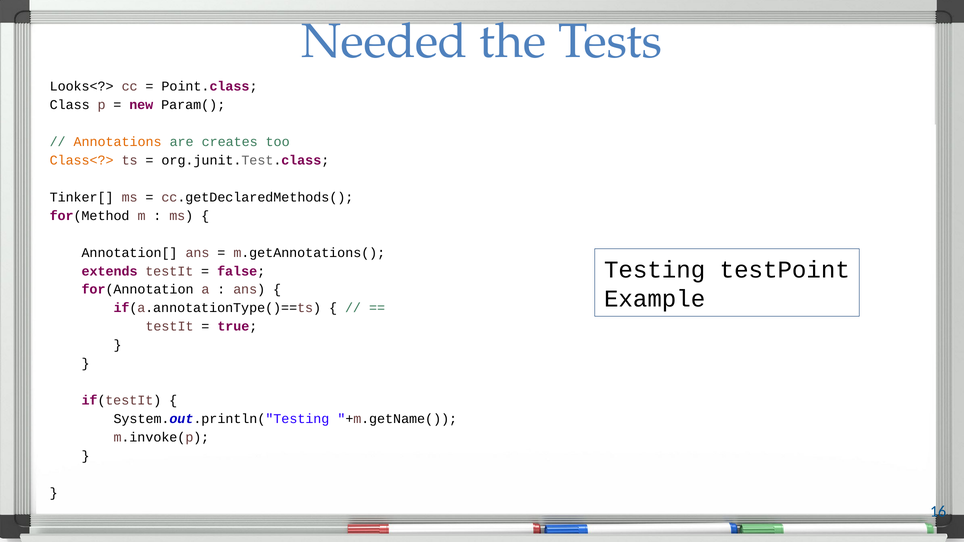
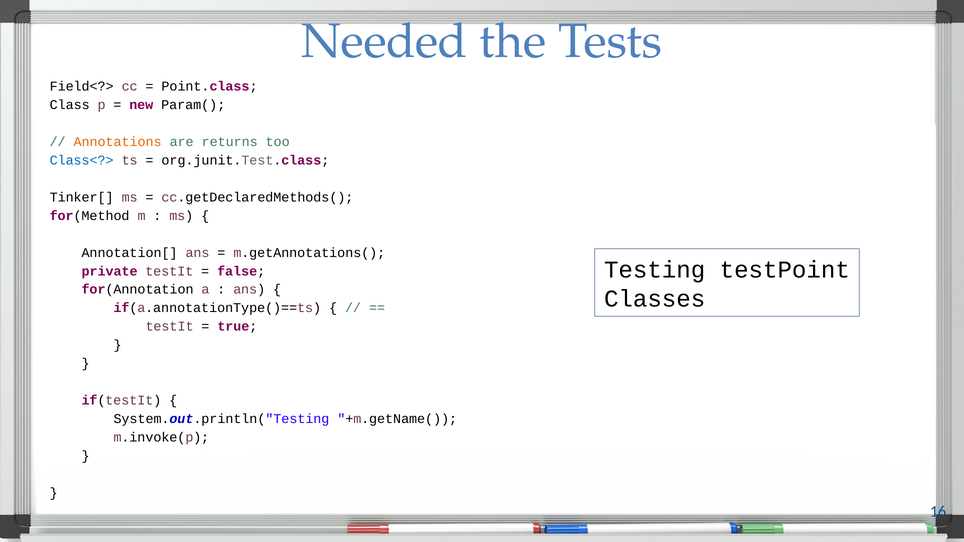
Looks<?>: Looks<?> -> Field<?>
creates: creates -> returns
Class<?> colour: orange -> blue
extends: extends -> private
Example: Example -> Classes
